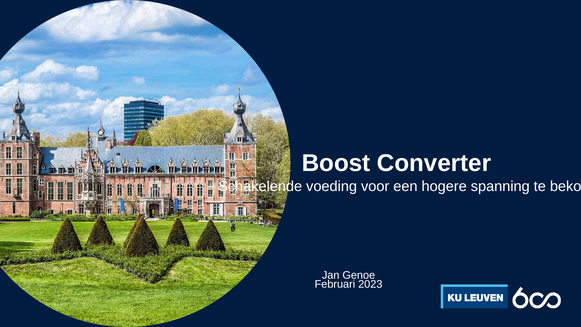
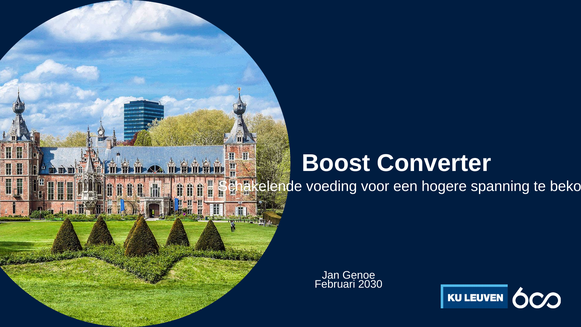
2023: 2023 -> 2030
